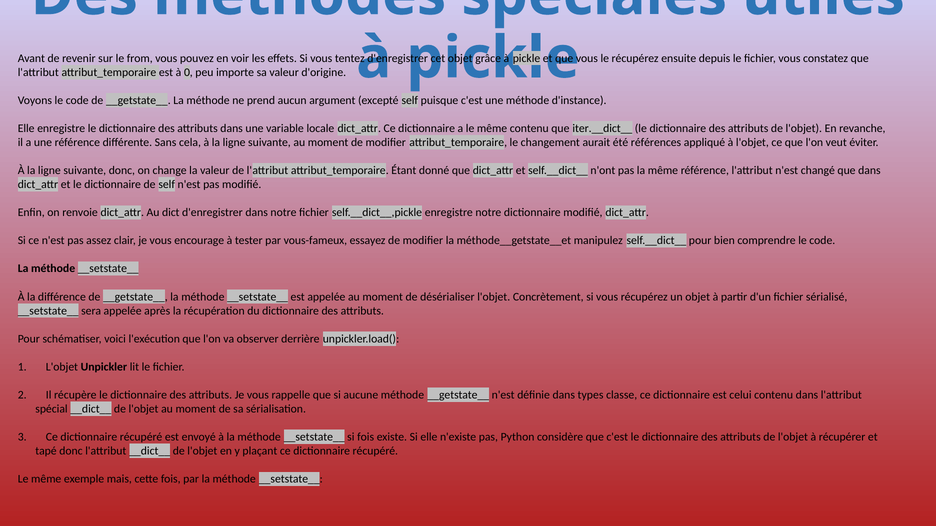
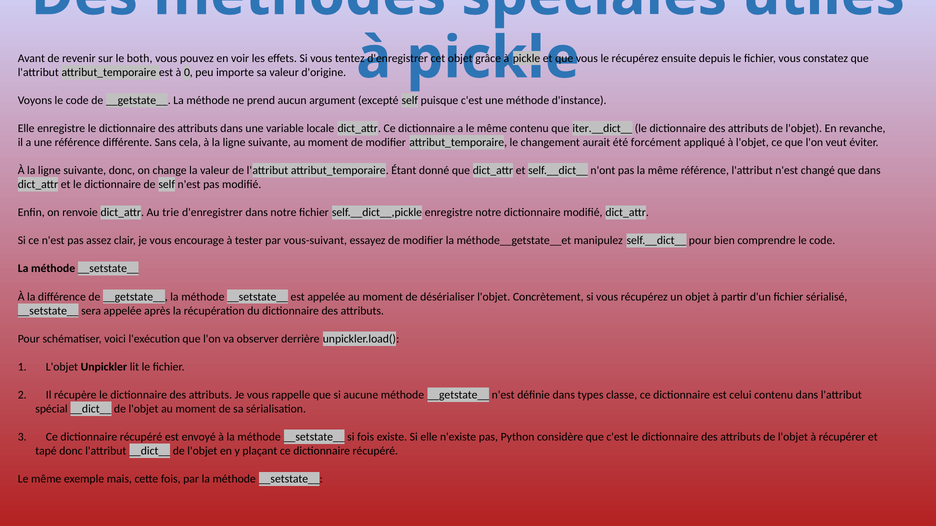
from: from -> both
références: références -> forcément
dict: dict -> trie
vous-fameux: vous-fameux -> vous-suivant
